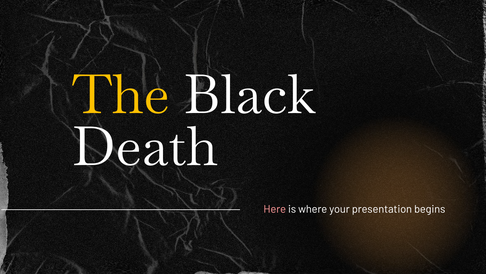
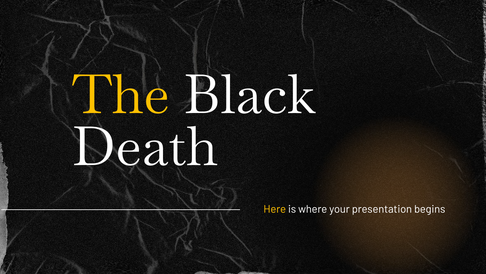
Here colour: pink -> yellow
